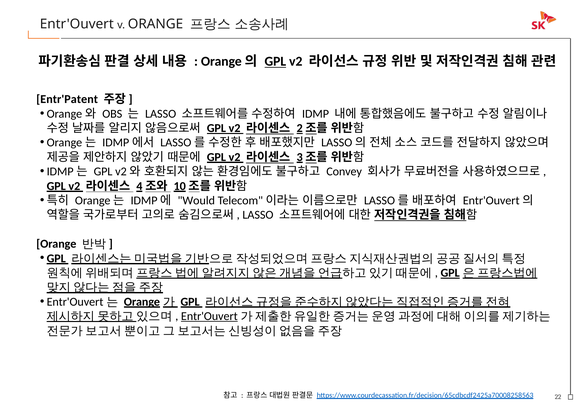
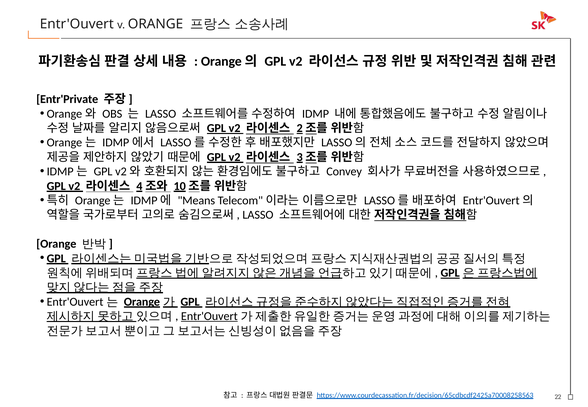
GPL at (275, 61) underline: present -> none
Entr'Patent: Entr'Patent -> Entr'Private
Would: Would -> Means
